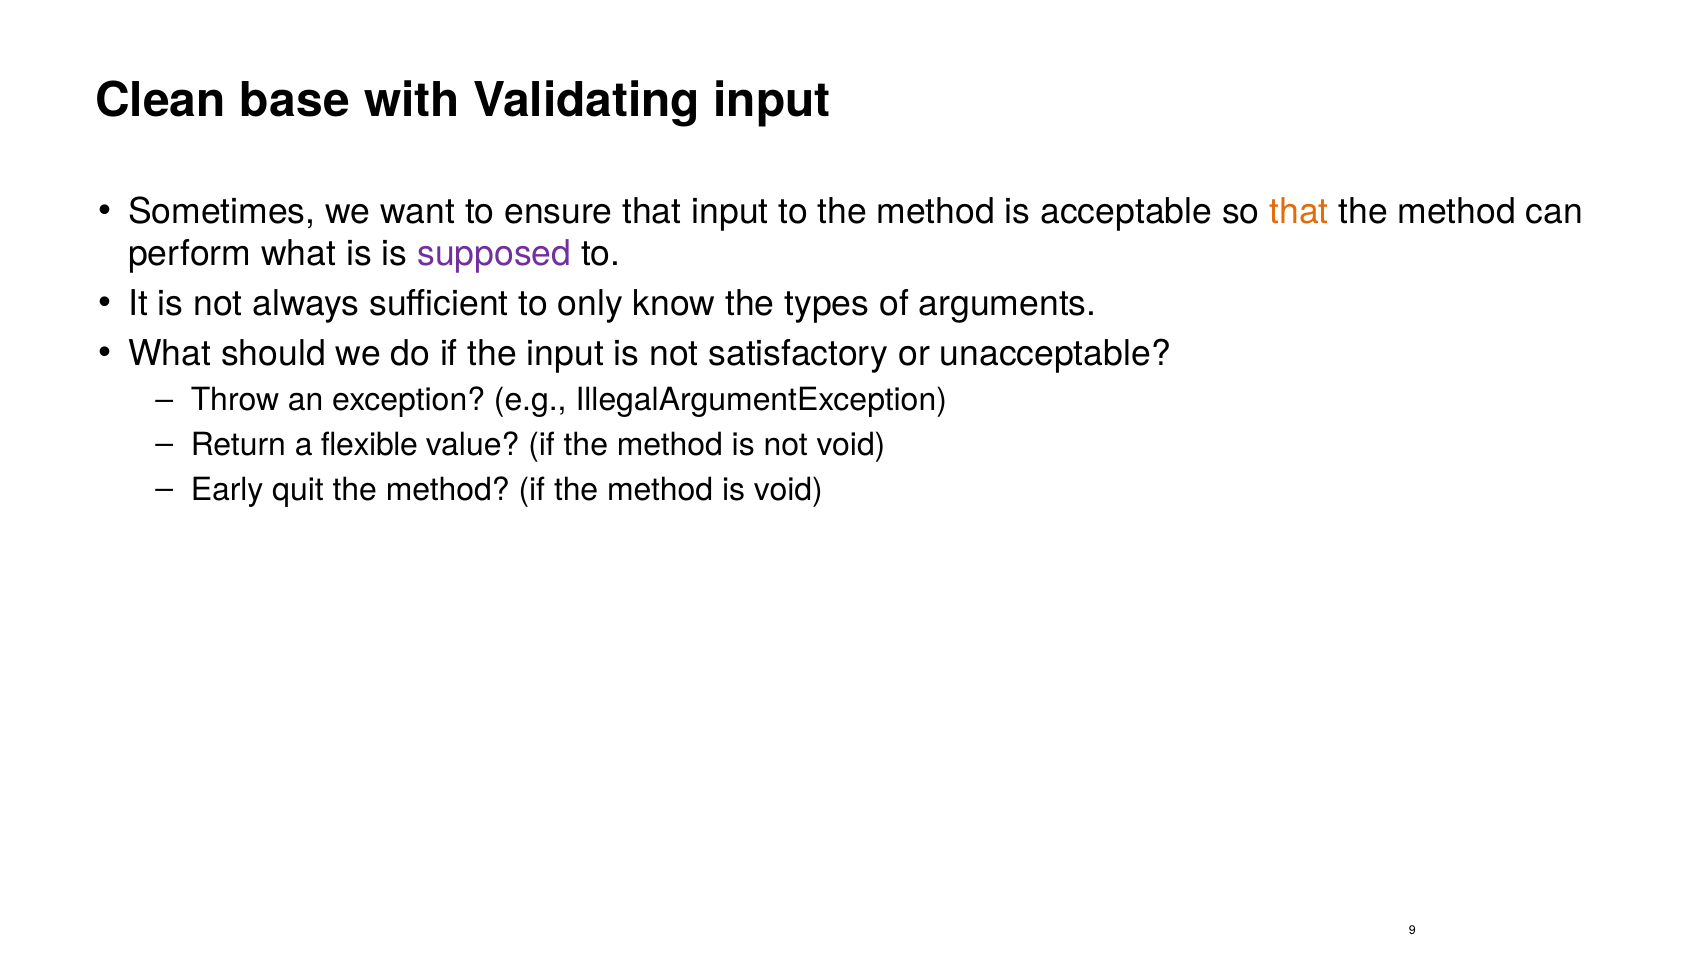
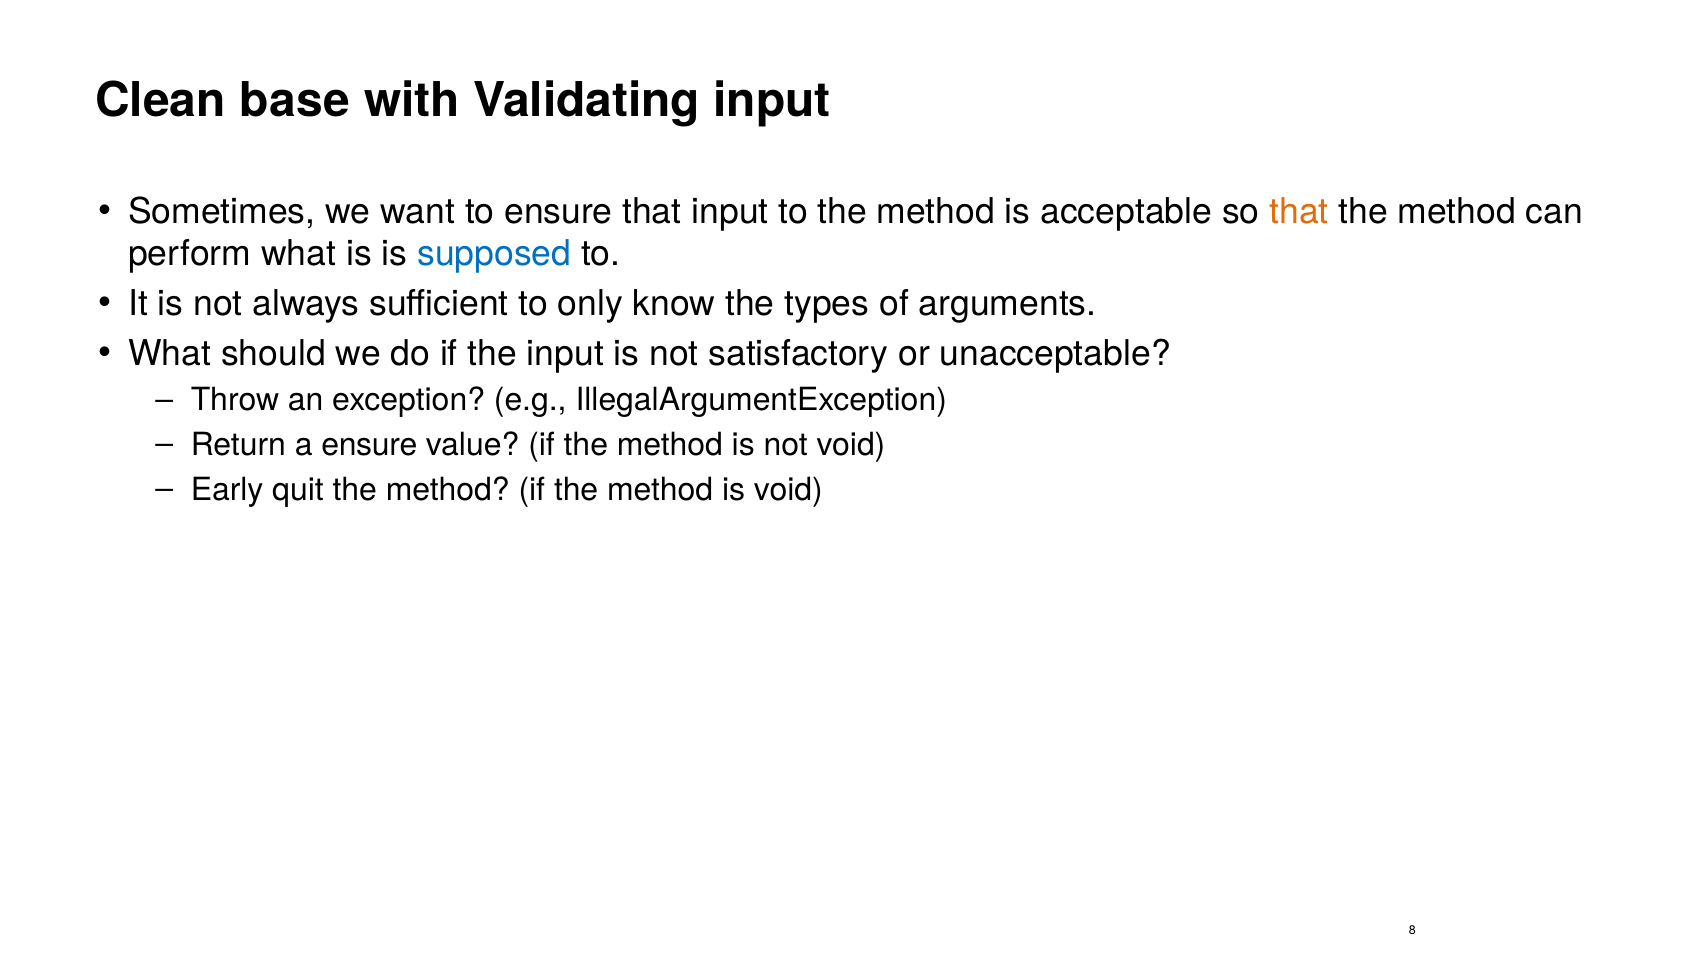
supposed colour: purple -> blue
a flexible: flexible -> ensure
9: 9 -> 8
